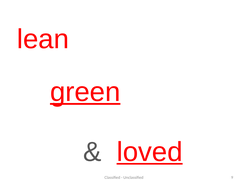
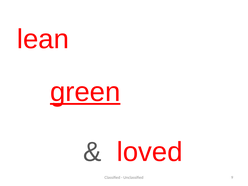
loved underline: present -> none
